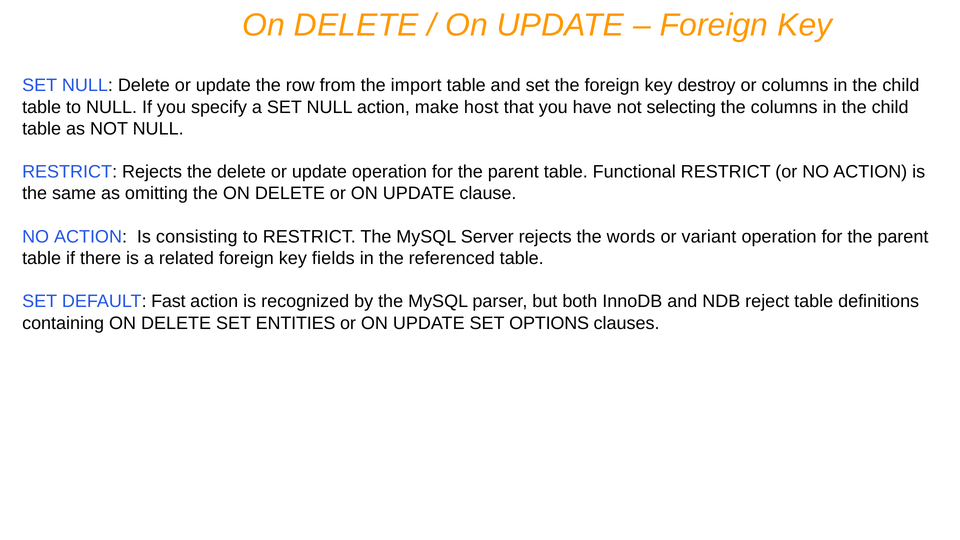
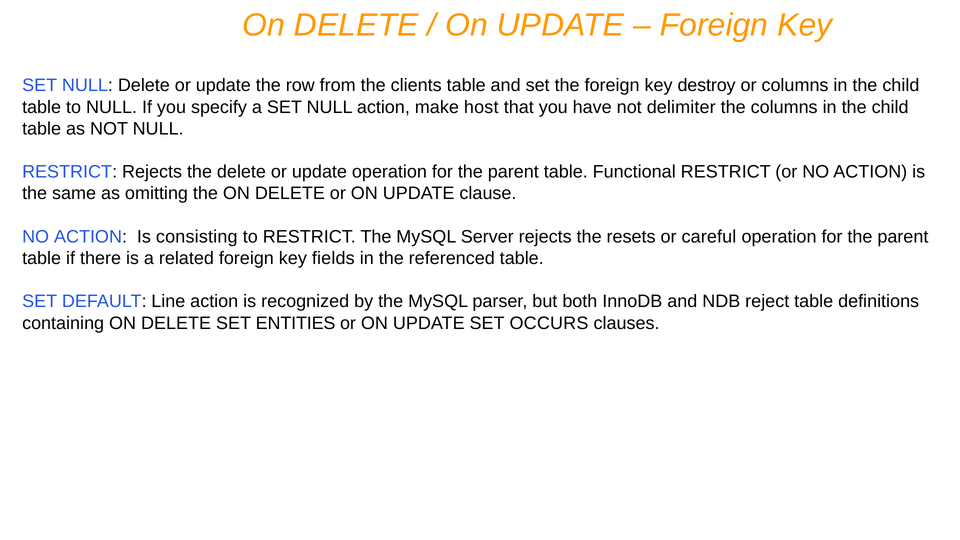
import: import -> clients
selecting: selecting -> delimiter
words: words -> resets
variant: variant -> careful
Fast: Fast -> Line
OPTIONS: OPTIONS -> OCCURS
